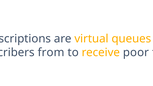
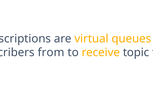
poor: poor -> topic
